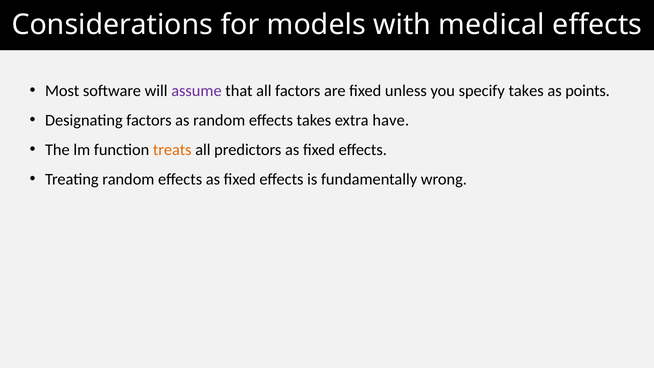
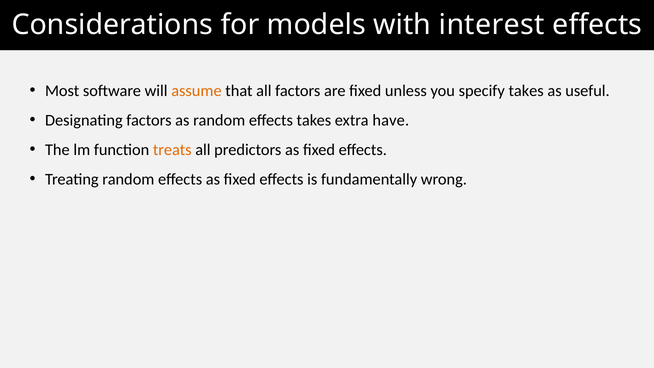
medical: medical -> interest
assume colour: purple -> orange
points: points -> useful
